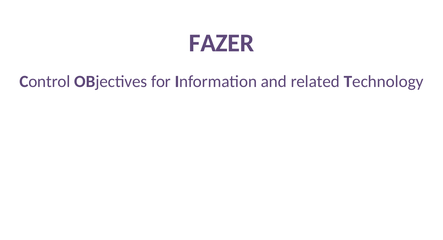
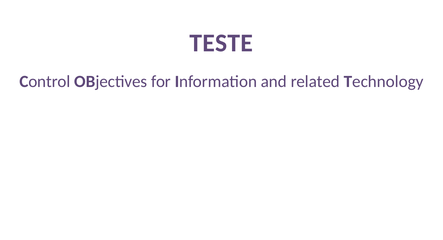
FAZER: FAZER -> TESTE
